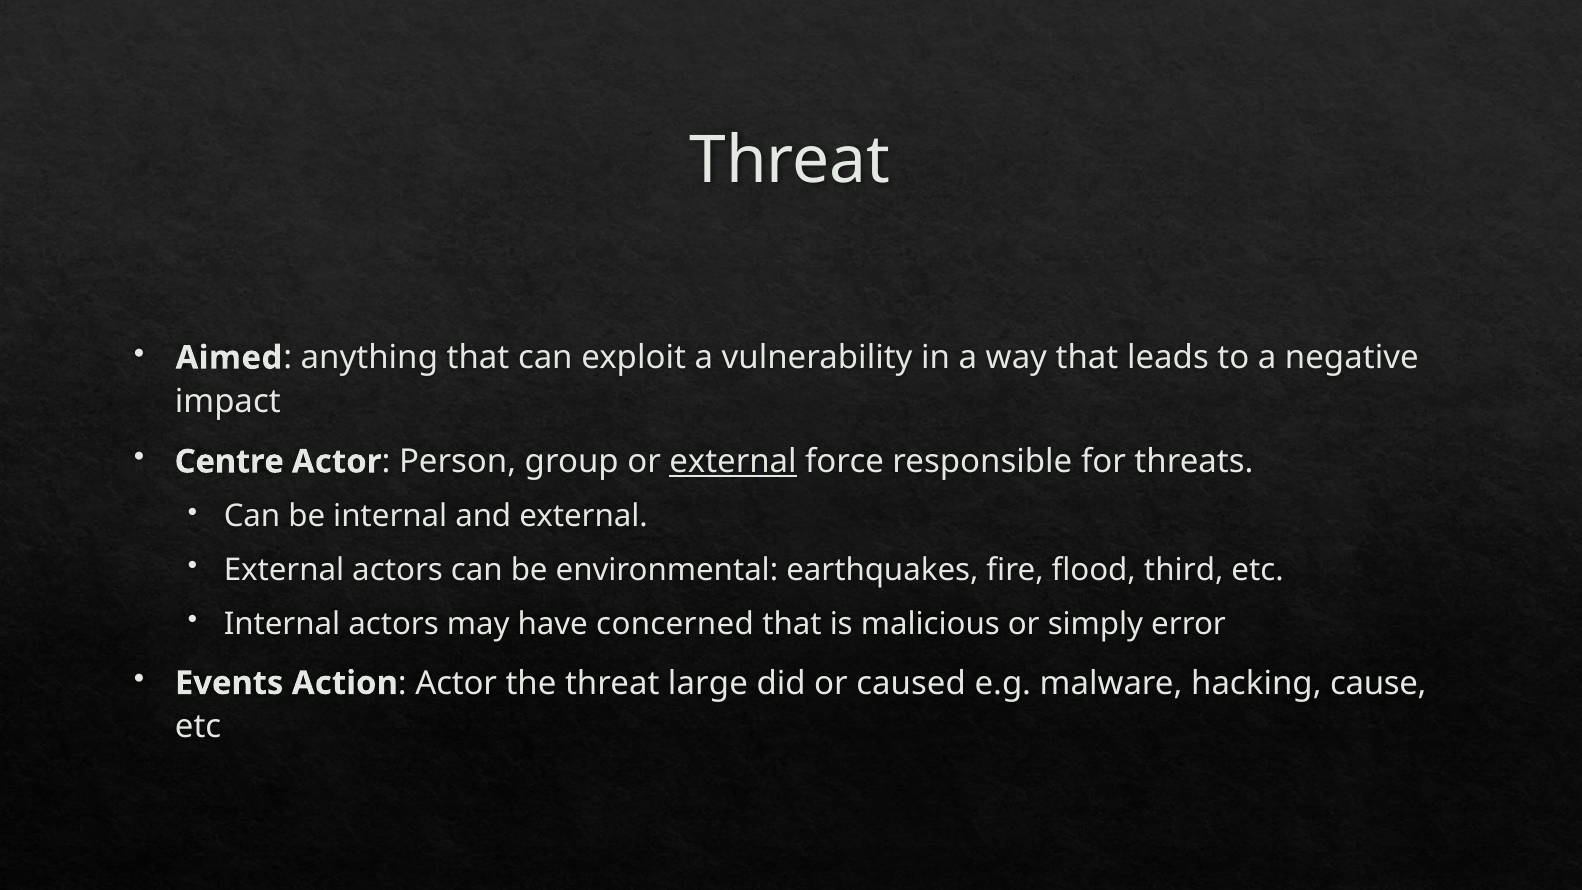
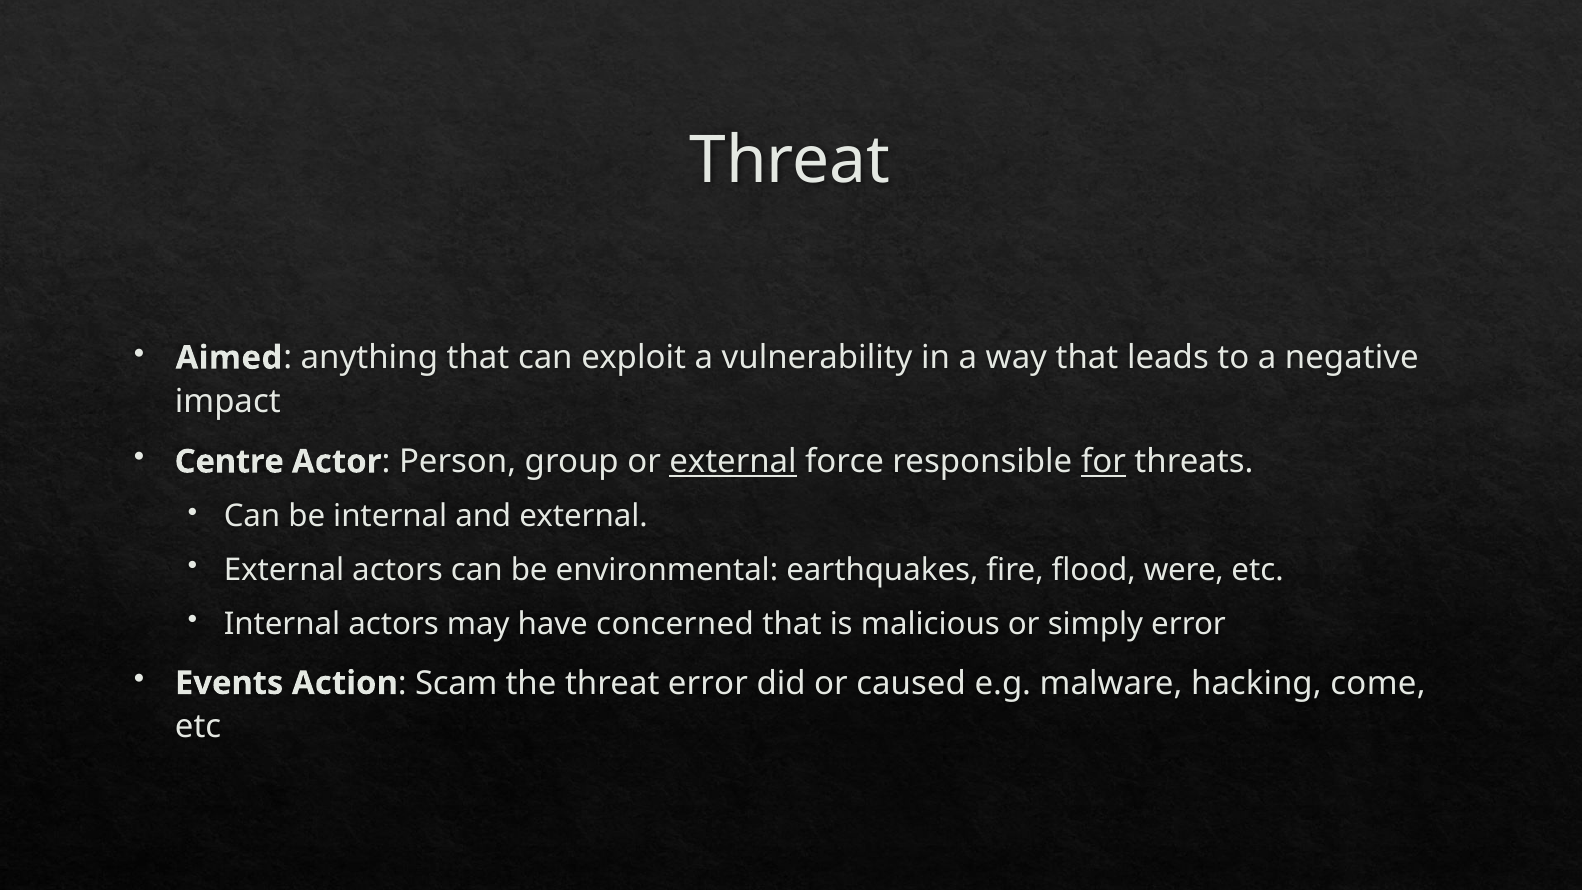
for underline: none -> present
third: third -> were
Actor at (456, 683): Actor -> Scam
threat large: large -> error
cause: cause -> come
